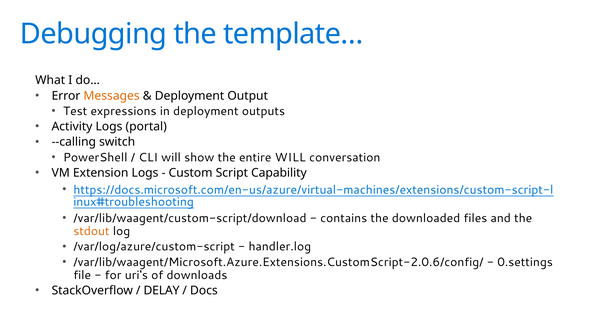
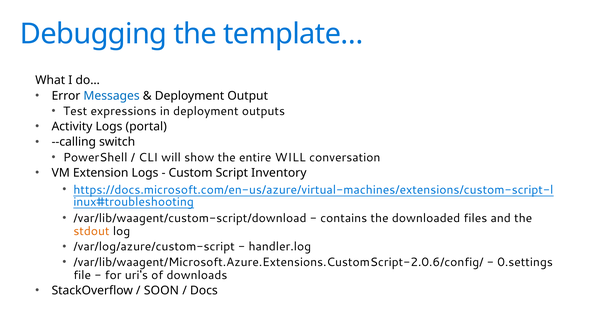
Messages colour: orange -> blue
Capability: Capability -> Inventory
DELAY: DELAY -> SOON
